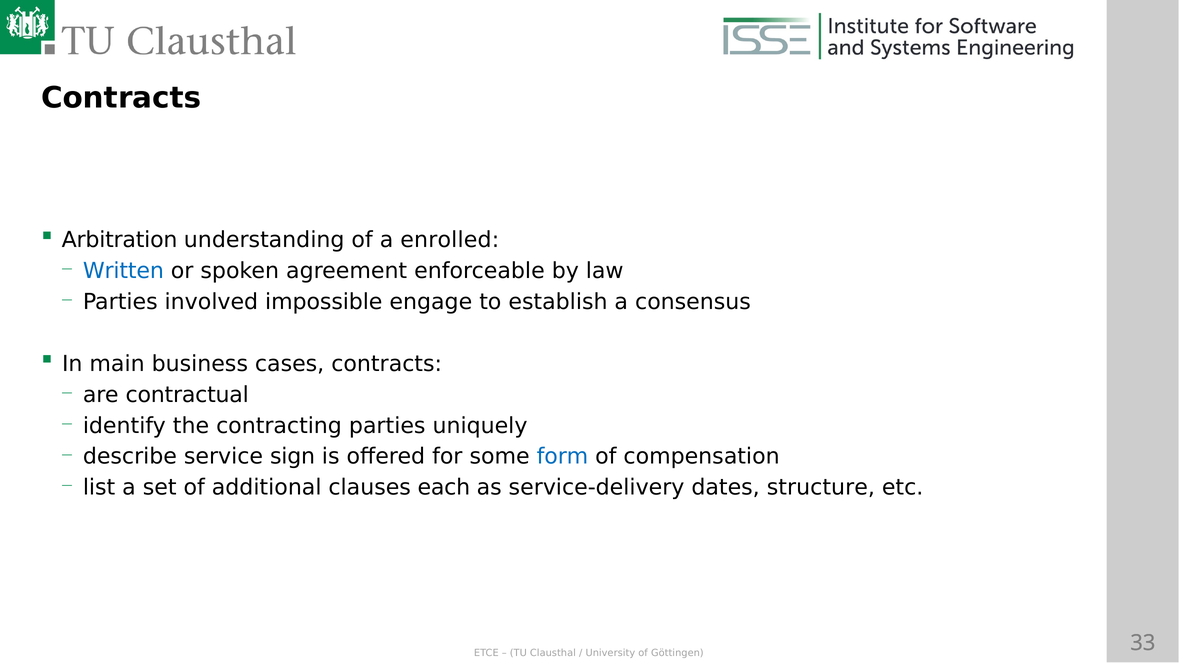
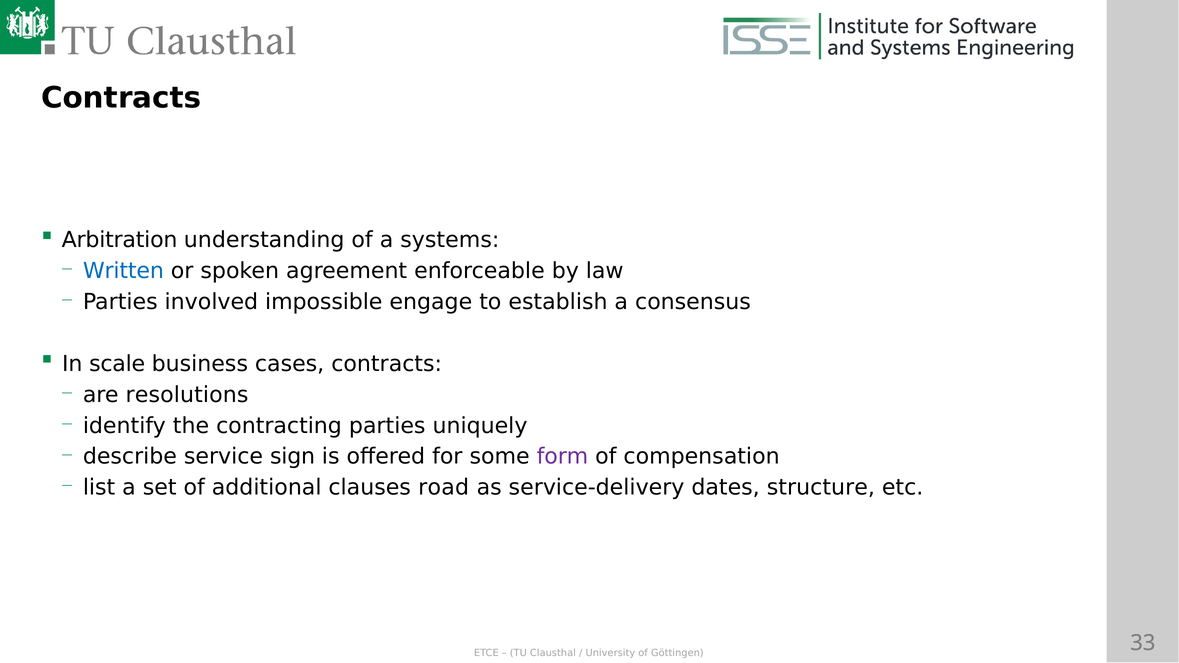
enrolled: enrolled -> systems
main: main -> scale
contractual: contractual -> resolutions
form colour: blue -> purple
each: each -> road
